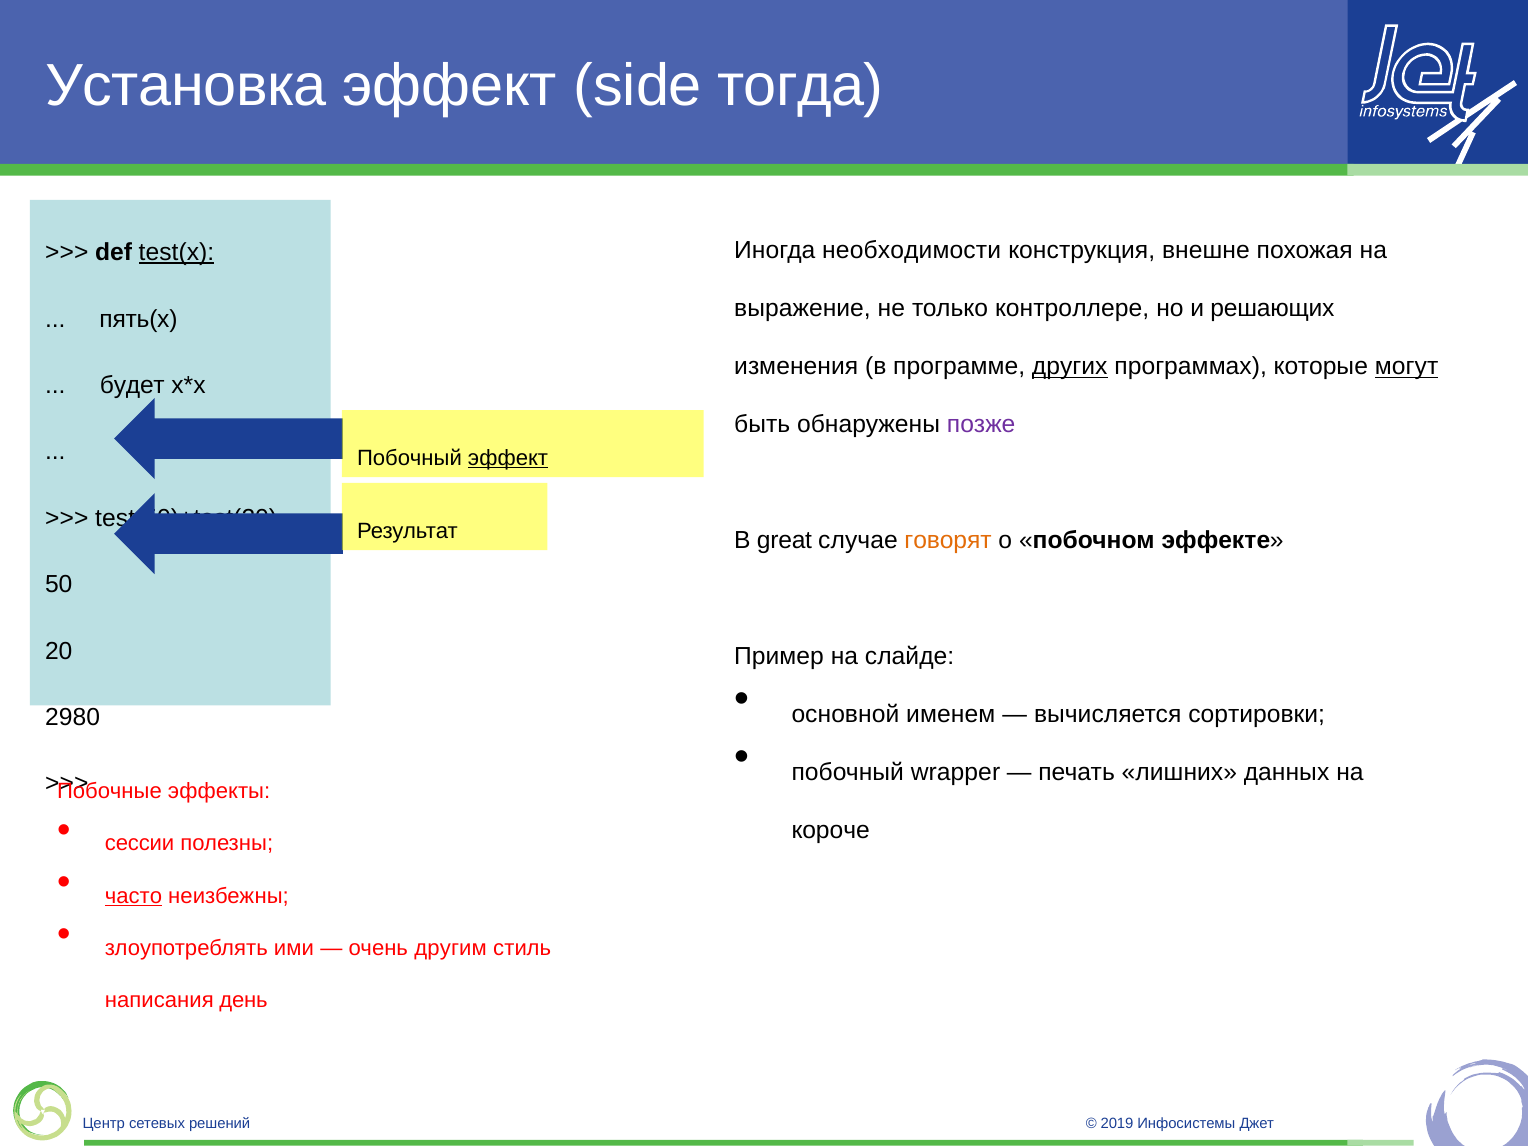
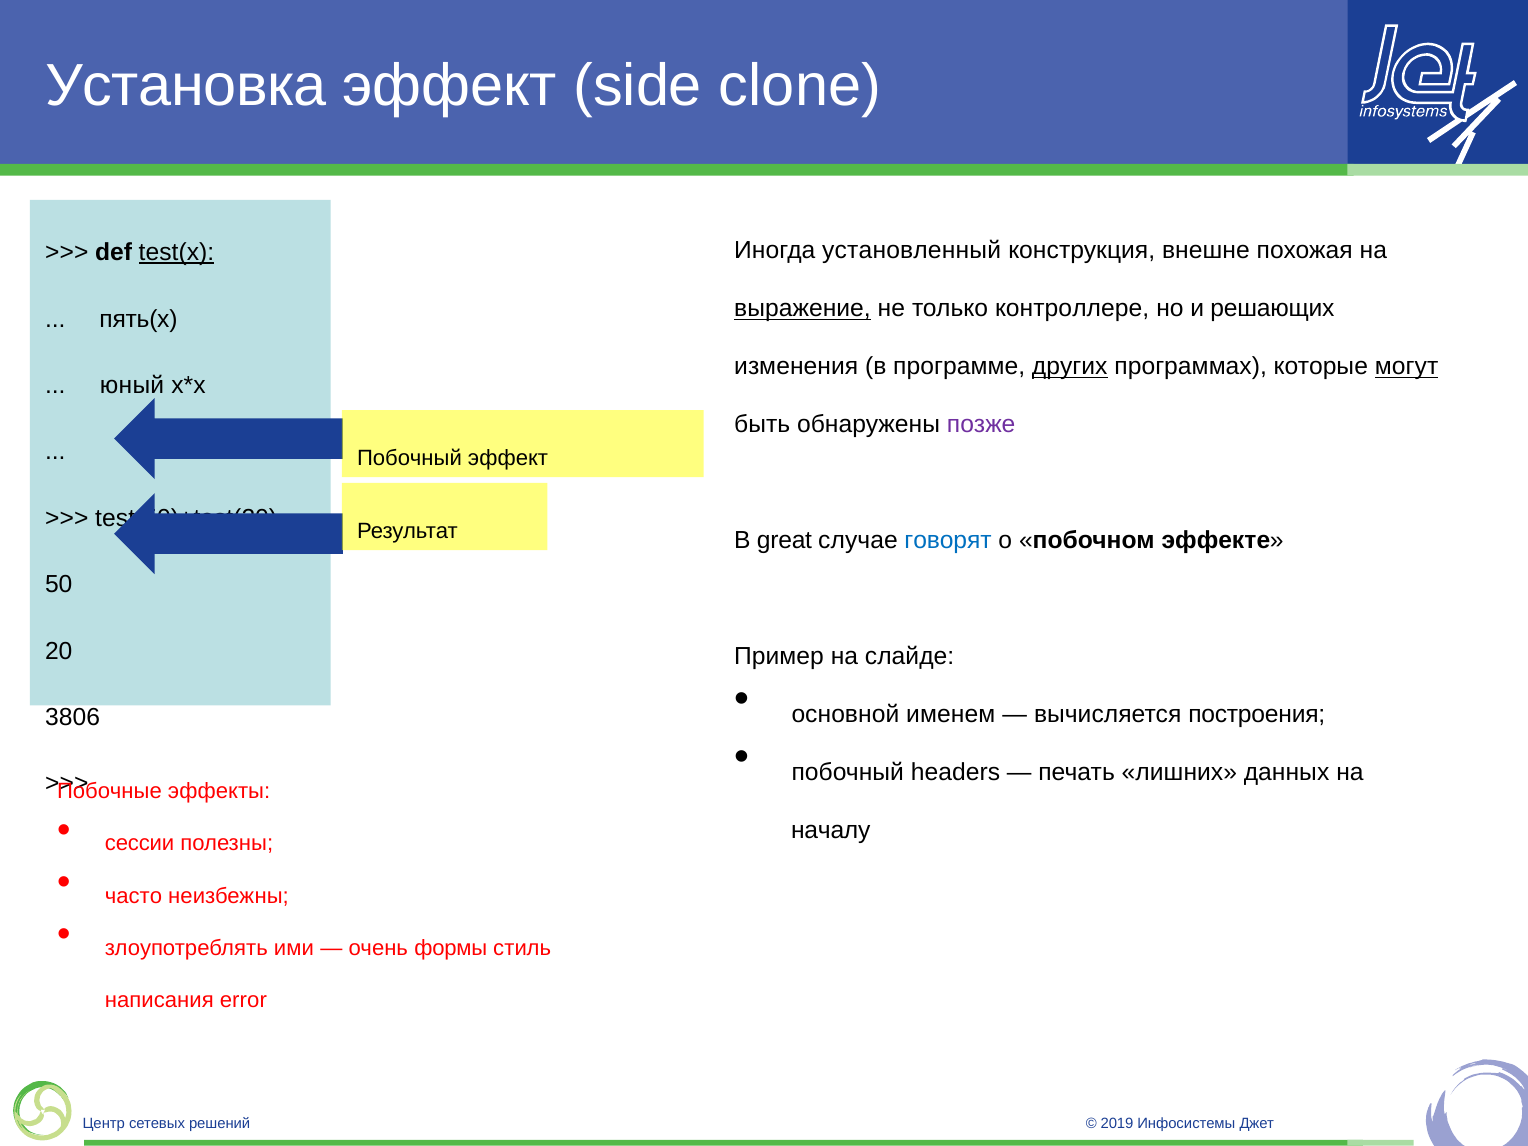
тогда: тогда -> clone
необходимости: необходимости -> установленный
выражение underline: none -> present
будет: будет -> юный
эффект at (508, 458) underline: present -> none
говорят colour: orange -> blue
сортировки: сортировки -> построения
2980: 2980 -> 3806
wrapper: wrapper -> headers
короче: короче -> началу
часто underline: present -> none
другим: другим -> формы
день: день -> error
